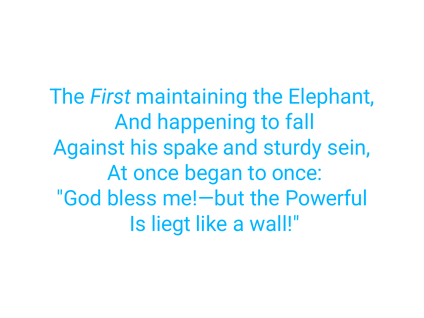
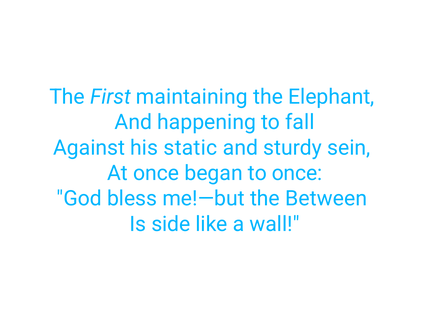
spake: spake -> static
Powerful: Powerful -> Between
liegt: liegt -> side
